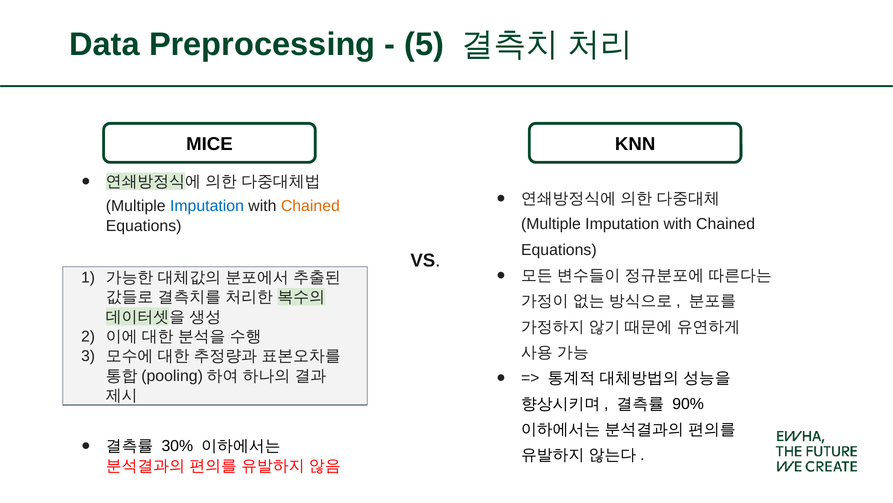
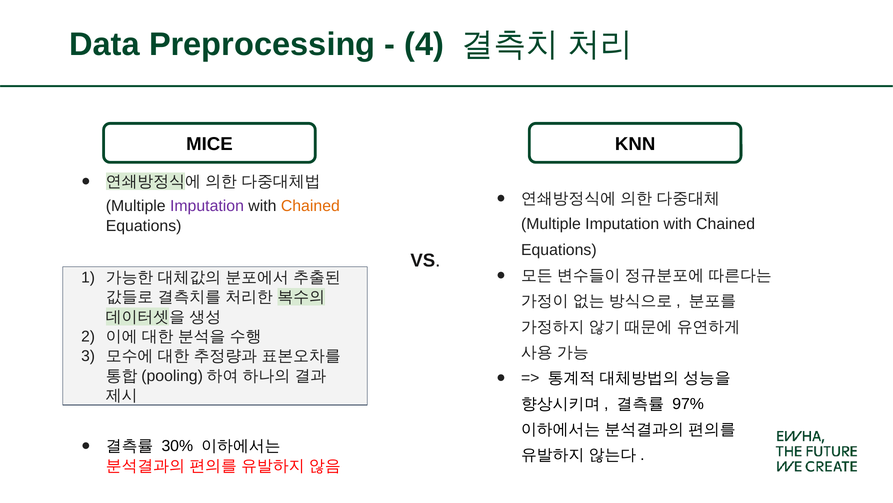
5: 5 -> 4
Imputation at (207, 206) colour: blue -> purple
90%: 90% -> 97%
